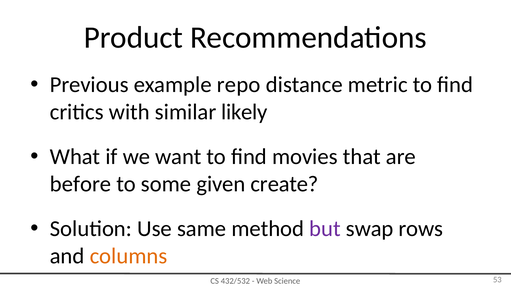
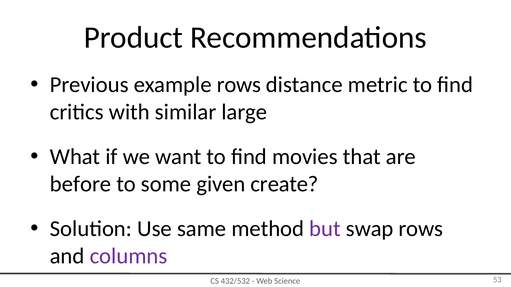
example repo: repo -> rows
likely: likely -> large
columns colour: orange -> purple
